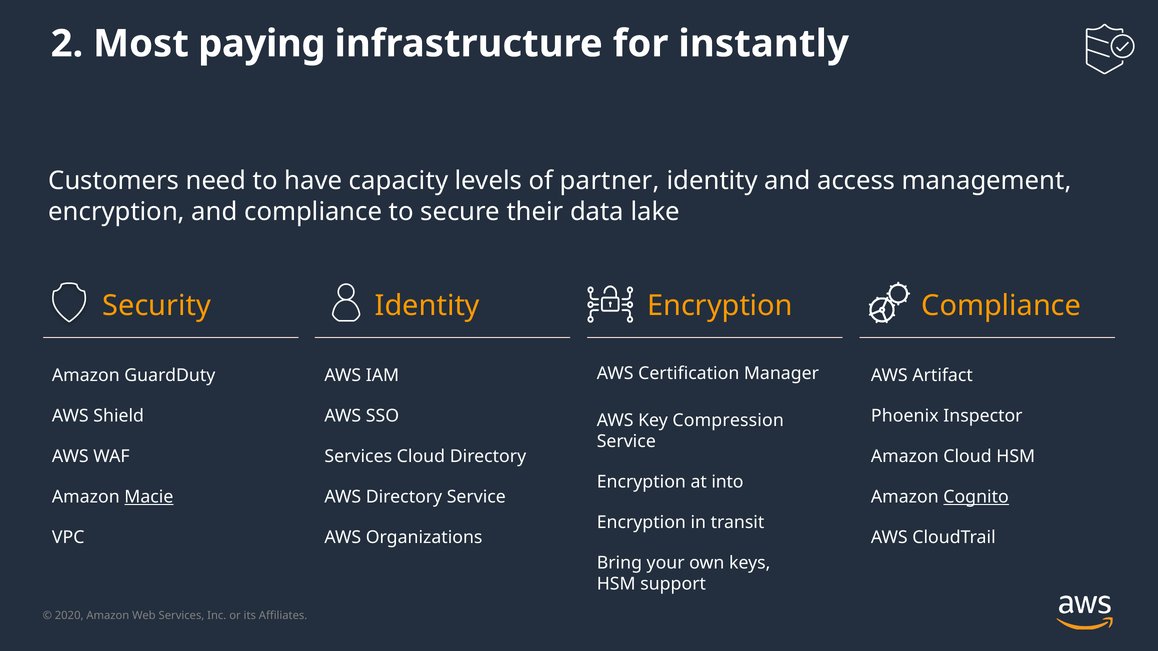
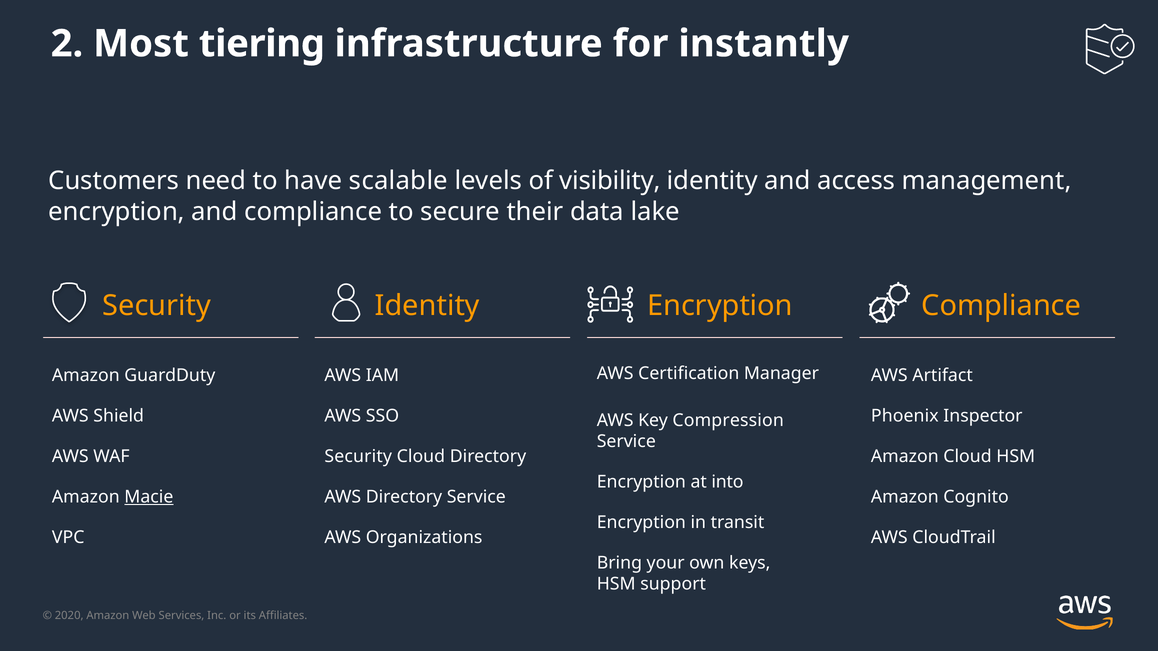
paying: paying -> tiering
capacity: capacity -> scalable
partner: partner -> visibility
Services at (358, 457): Services -> Security
Cognito underline: present -> none
